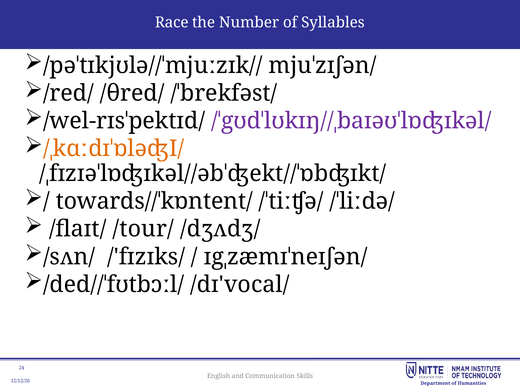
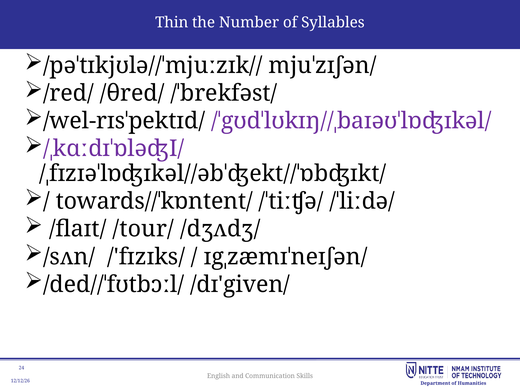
Race: Race -> Thin
/ˌkɑːdɪˈɒləʤI/ colour: orange -> purple
/dɪ'vocal/: /dɪ'vocal/ -> /dɪ'given/
